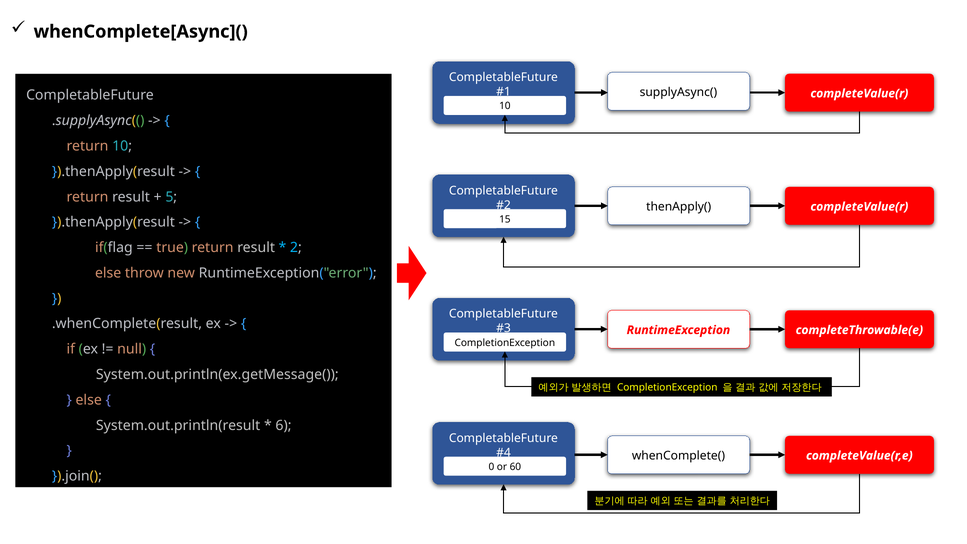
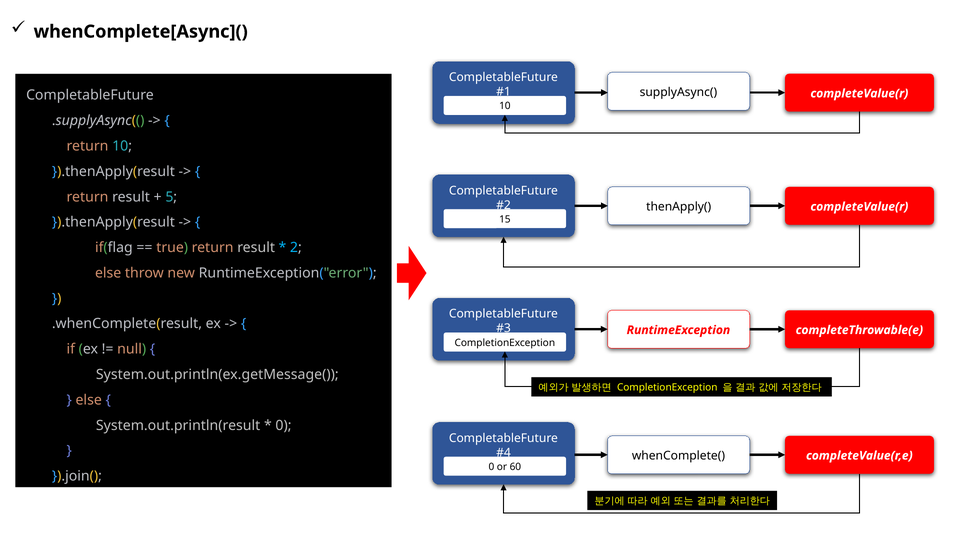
6 at (284, 425): 6 -> 0
